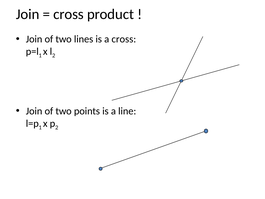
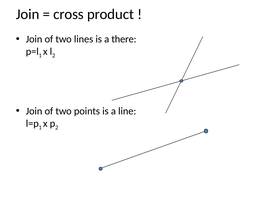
a cross: cross -> there
